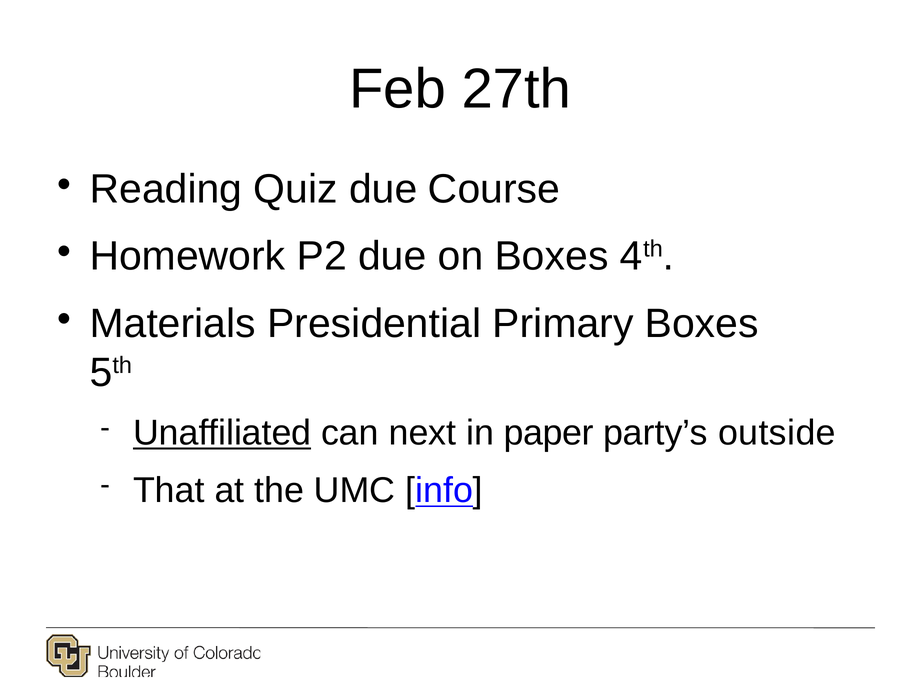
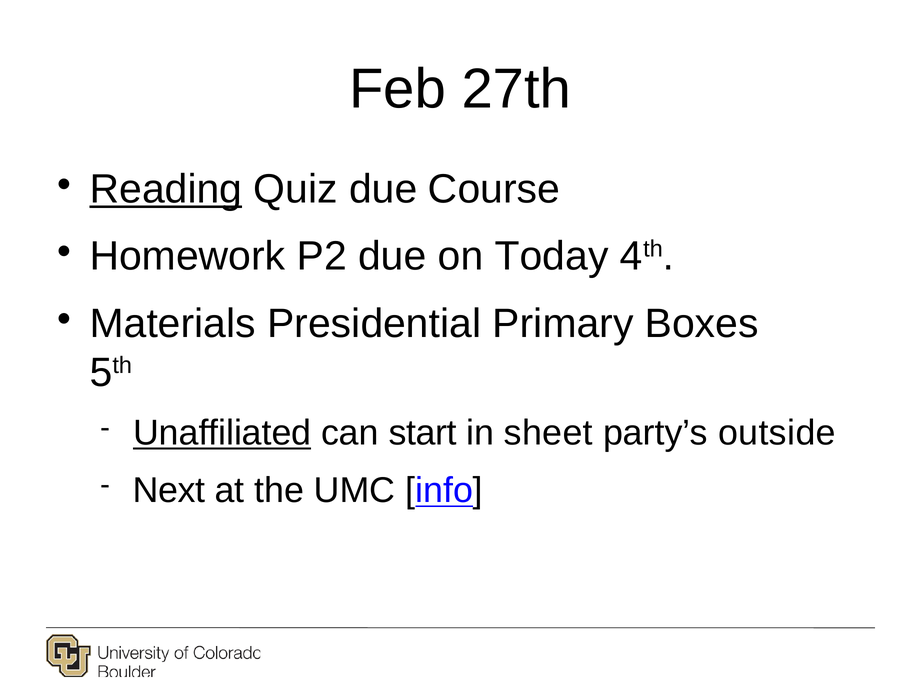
Reading underline: none -> present
on Boxes: Boxes -> Today
next: next -> start
paper: paper -> sheet
That: That -> Next
